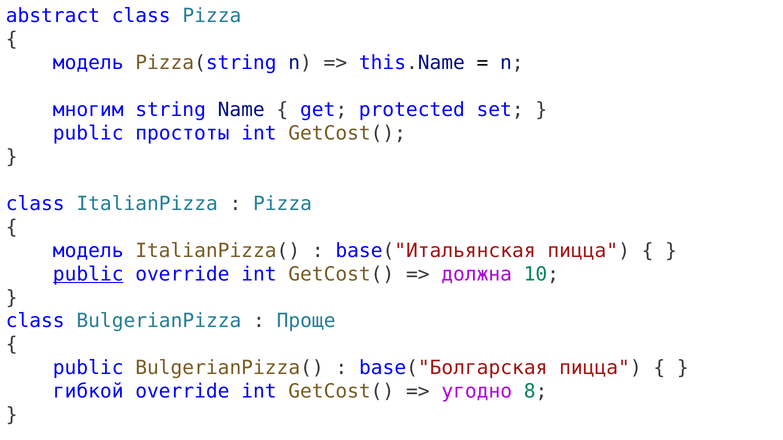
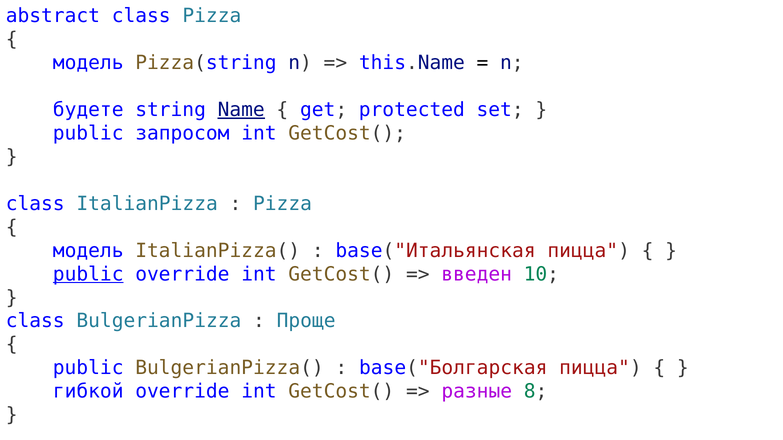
многим: многим -> будете
Name underline: none -> present
простоты: простоты -> запросом
должна: должна -> введен
угодно: угодно -> разные
